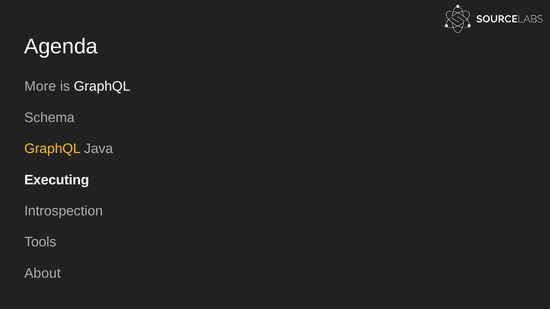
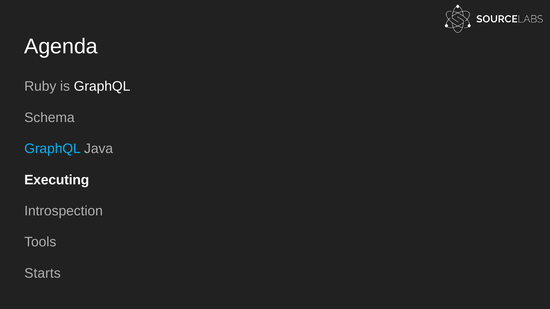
More: More -> Ruby
GraphQL at (52, 149) colour: yellow -> light blue
About: About -> Starts
